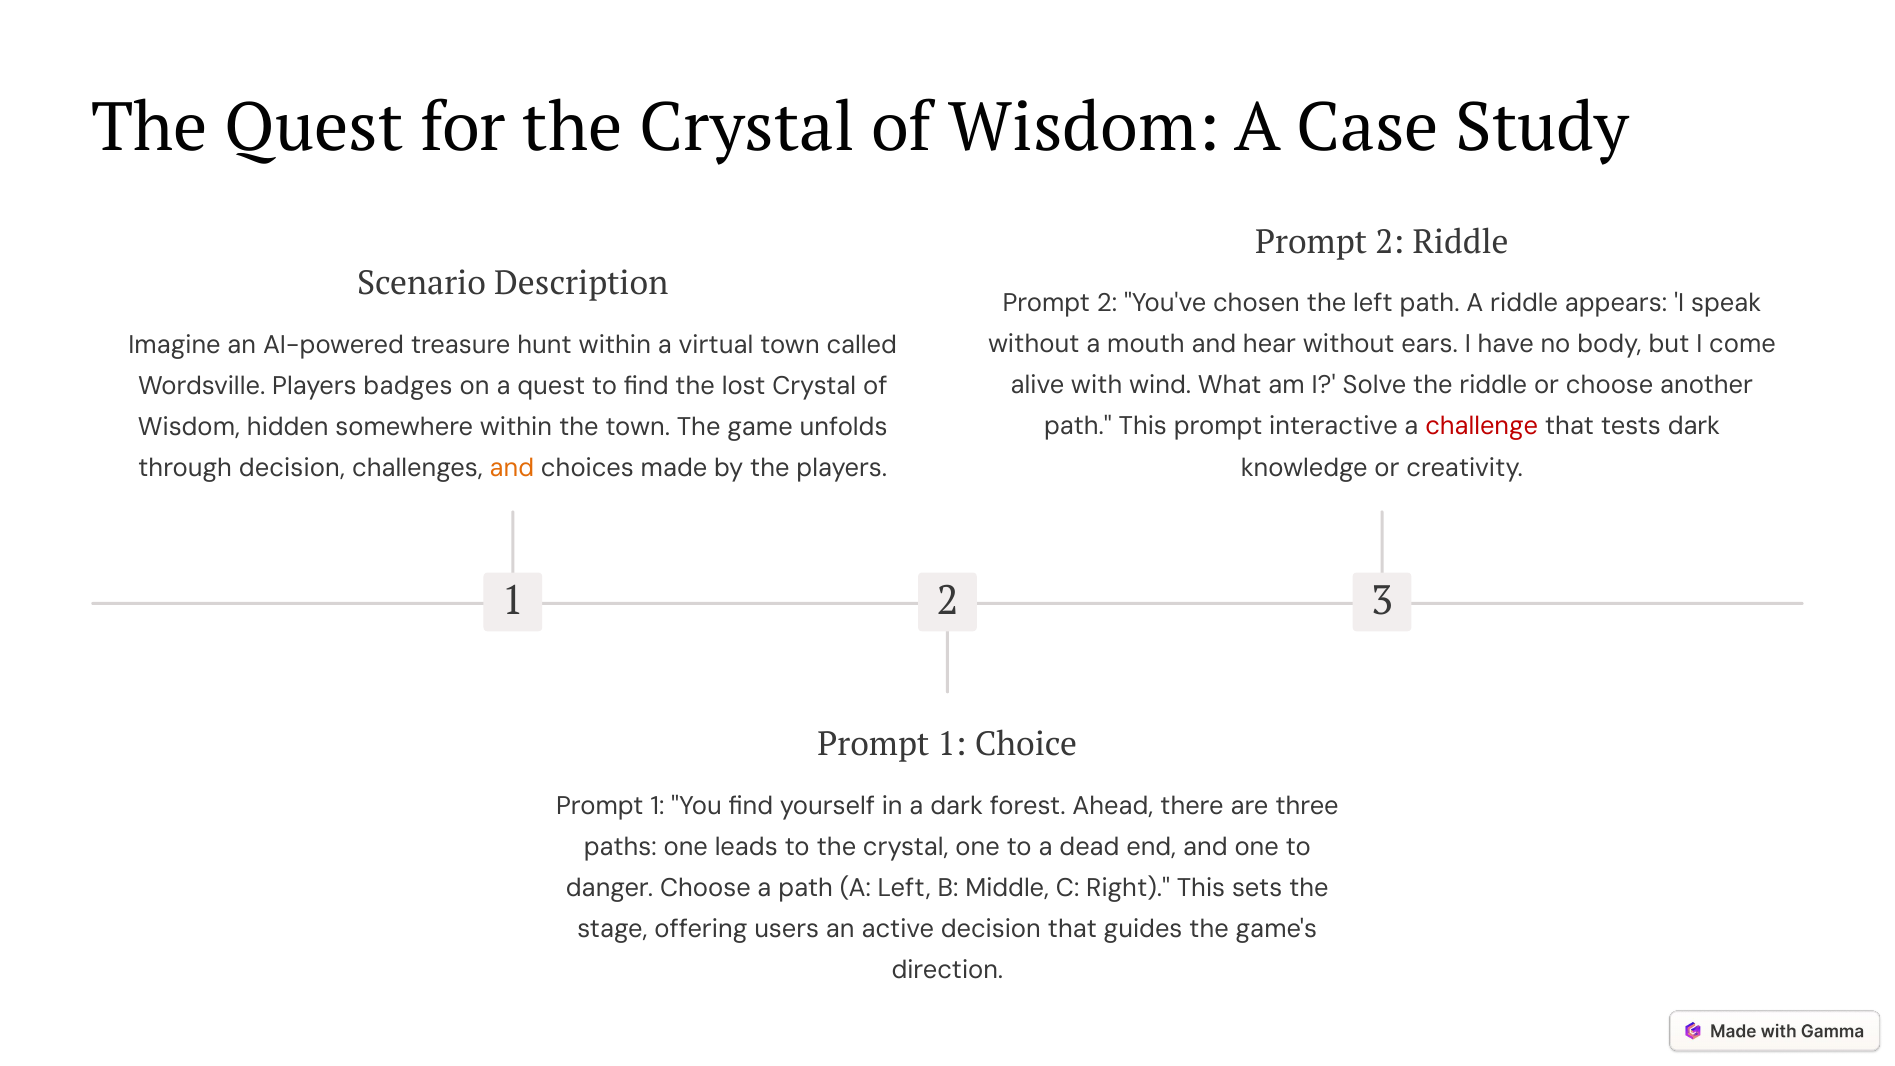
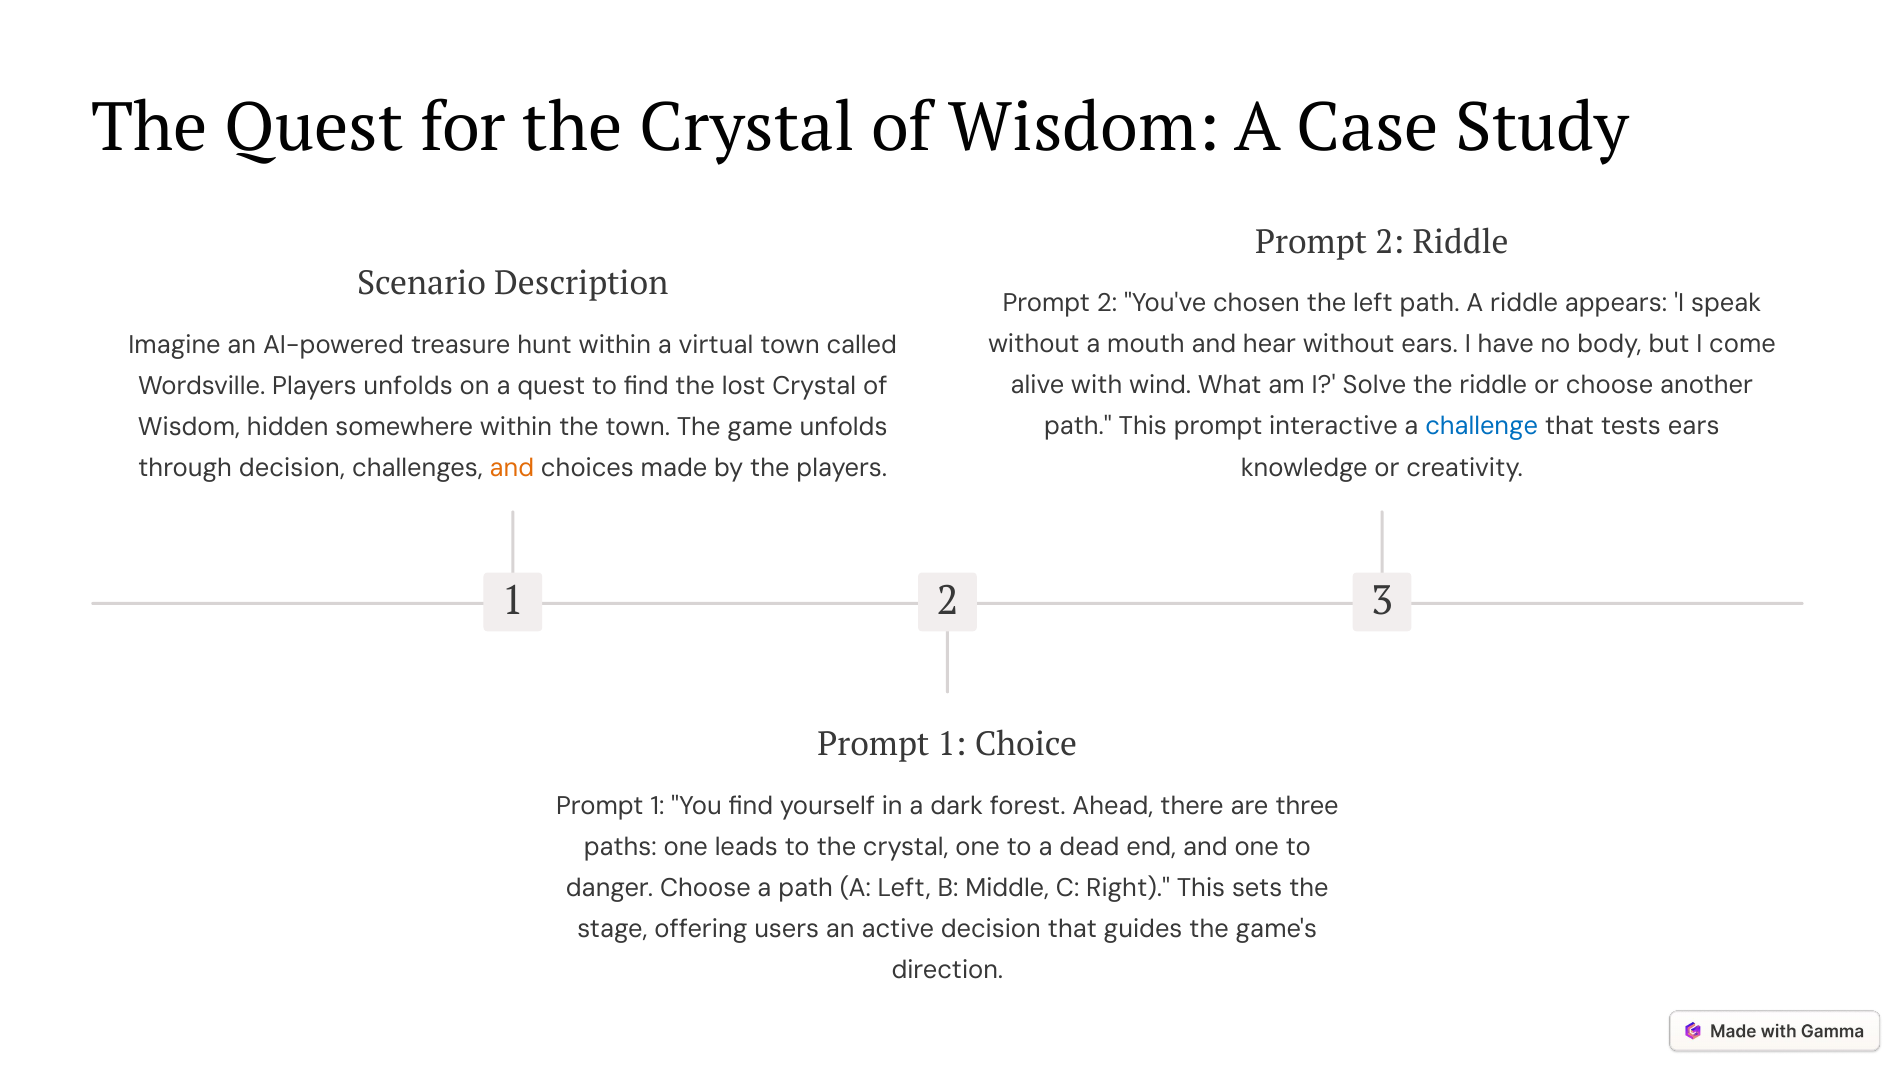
Players badges: badges -> unfolds
challenge colour: red -> blue
tests dark: dark -> ears
